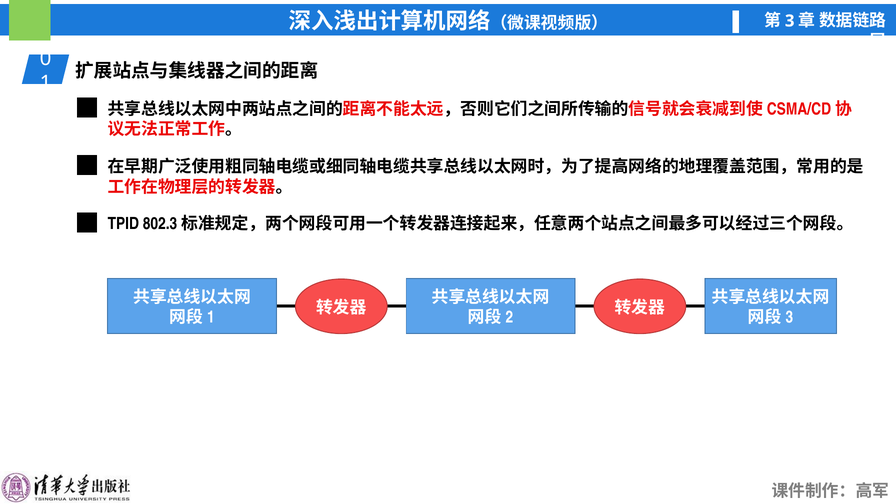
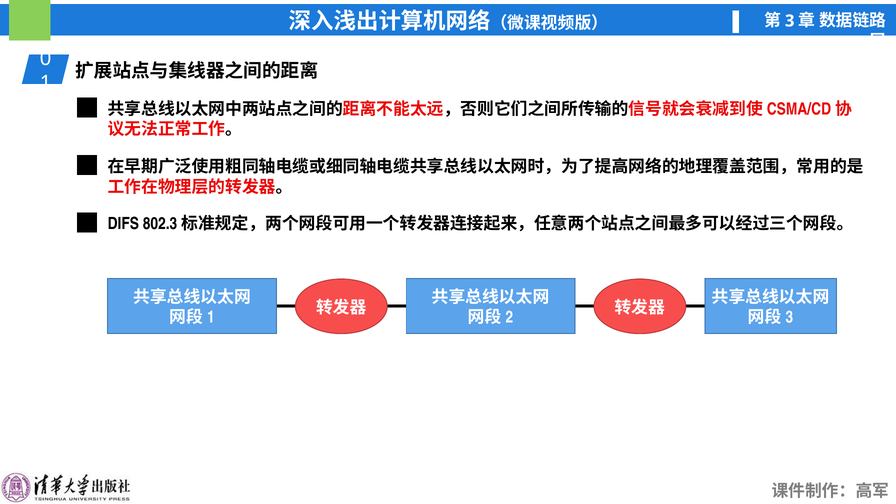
TPID: TPID -> DIFS
